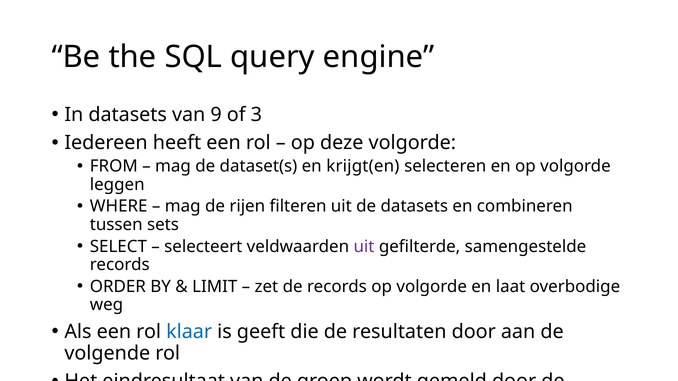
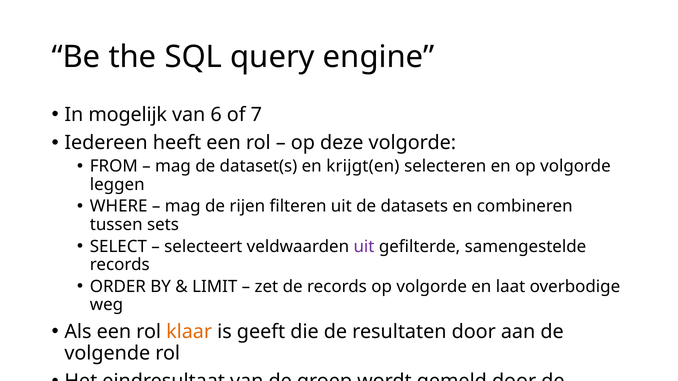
In datasets: datasets -> mogelijk
9: 9 -> 6
3: 3 -> 7
klaar colour: blue -> orange
